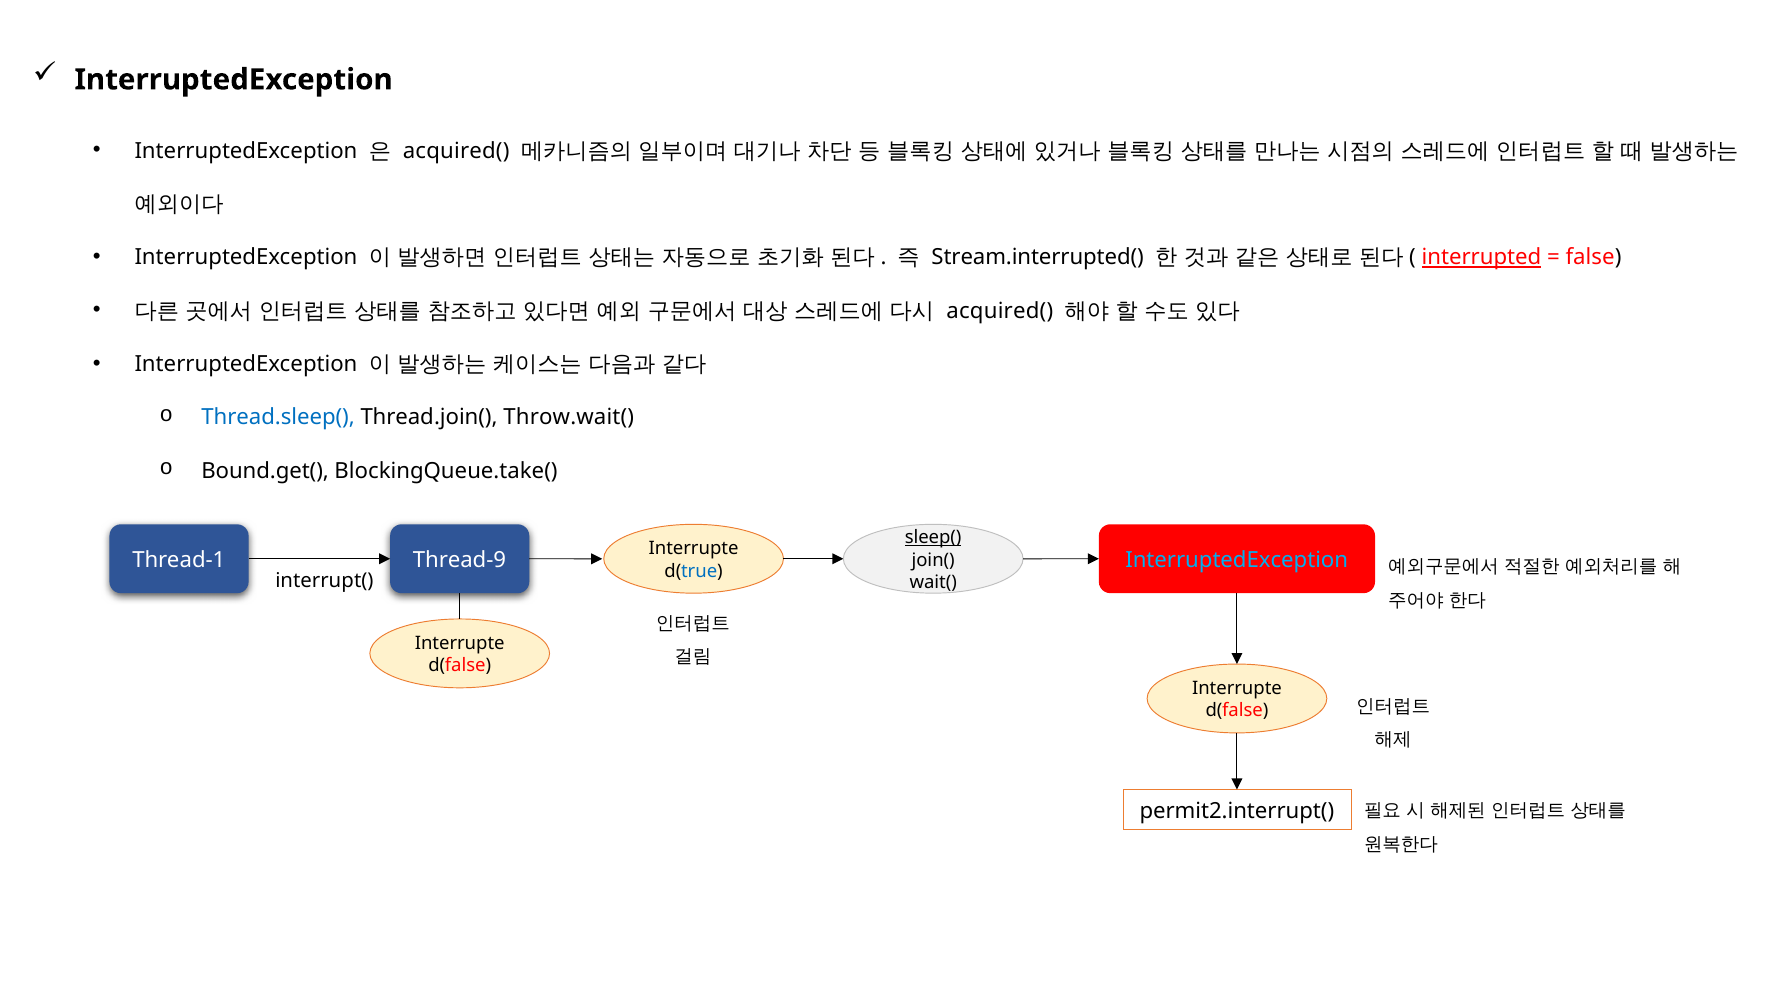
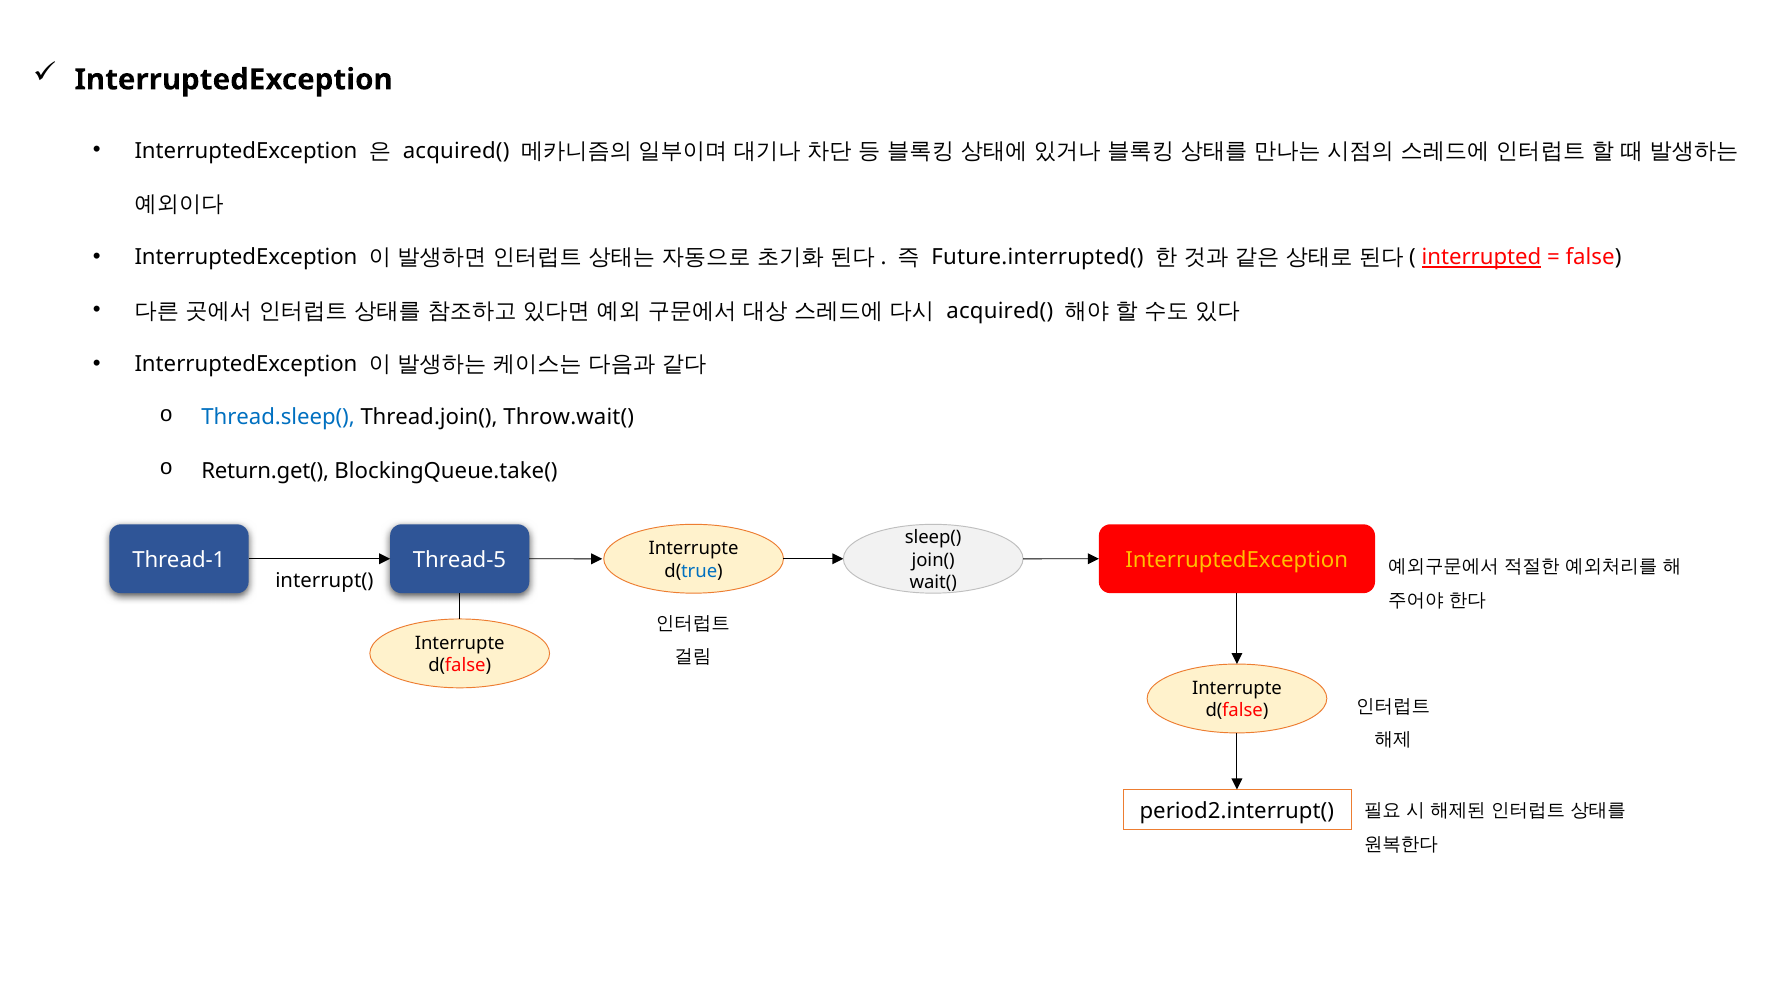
Stream.interrupted(: Stream.interrupted( -> Future.interrupted(
Bound.get(: Bound.get( -> Return.get(
sleep( underline: present -> none
Thread-9: Thread-9 -> Thread-5
InterruptedException at (1237, 560) colour: light blue -> yellow
permit2.interrupt(: permit2.interrupt( -> period2.interrupt(
